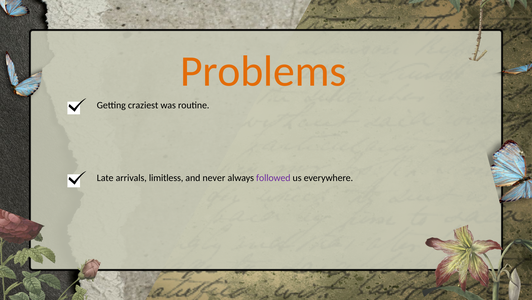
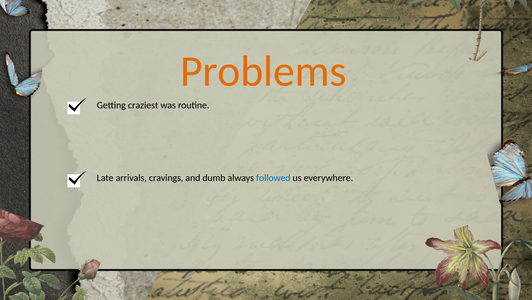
limitless: limitless -> cravings
never: never -> dumb
followed colour: purple -> blue
